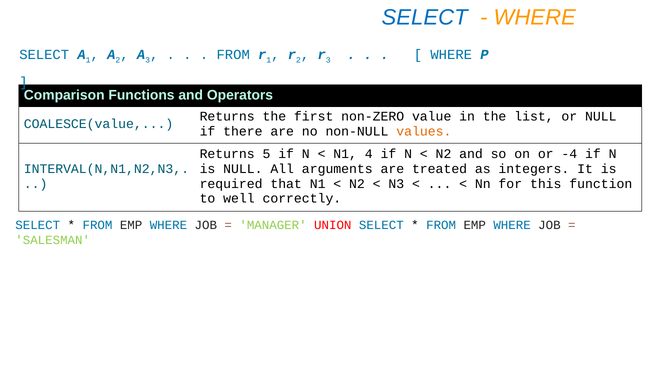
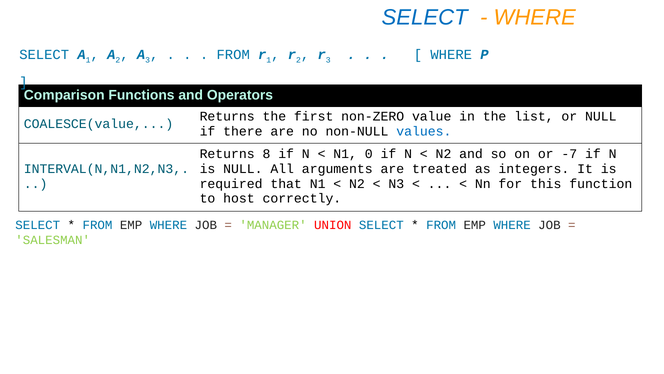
values colour: orange -> blue
5: 5 -> 8
4: 4 -> 0
-4: -4 -> -7
well: well -> host
